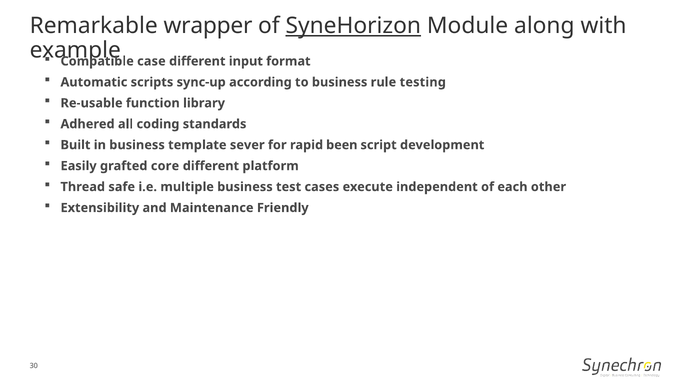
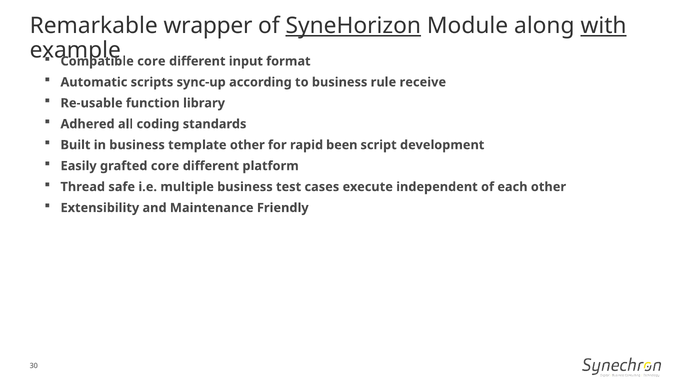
with underline: none -> present
case at (151, 61): case -> core
testing: testing -> receive
template sever: sever -> other
